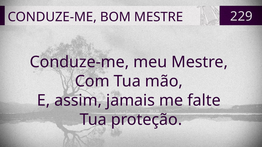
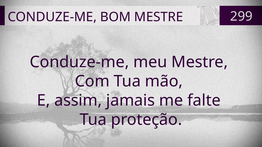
229: 229 -> 299
